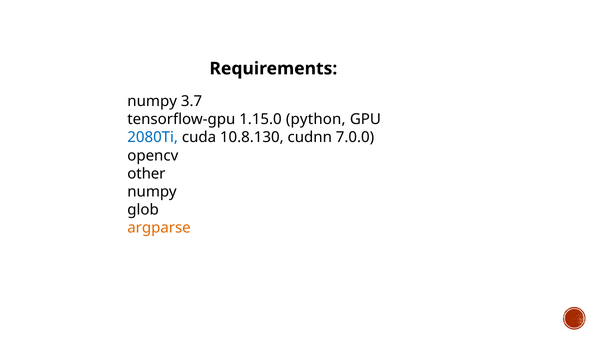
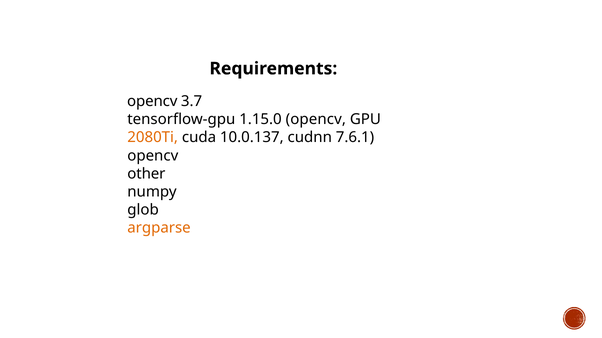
numpy at (152, 102): numpy -> opencv
1.15.0 python: python -> opencv
2080Ti colour: blue -> orange
10.8.130: 10.8.130 -> 10.0.137
7.0.0: 7.0.0 -> 7.6.1
